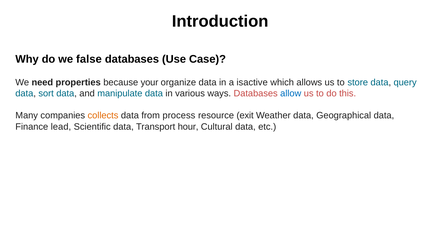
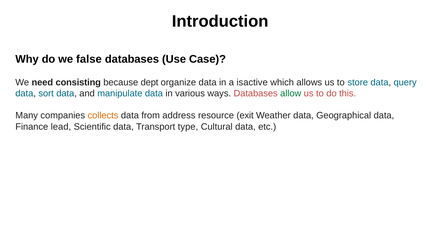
properties: properties -> consisting
your: your -> dept
allow colour: blue -> green
process: process -> address
hour: hour -> type
